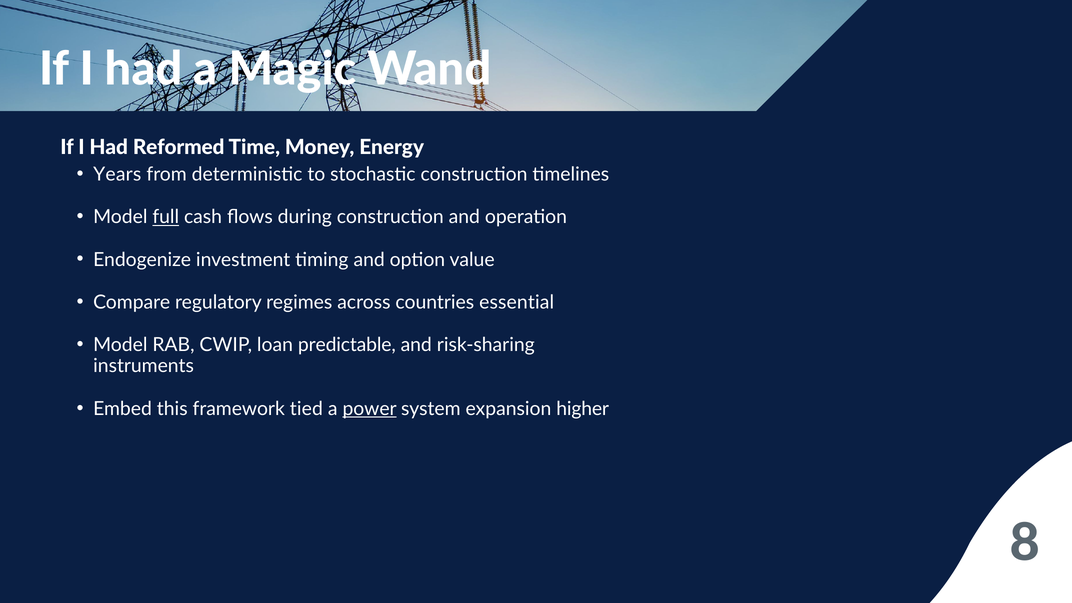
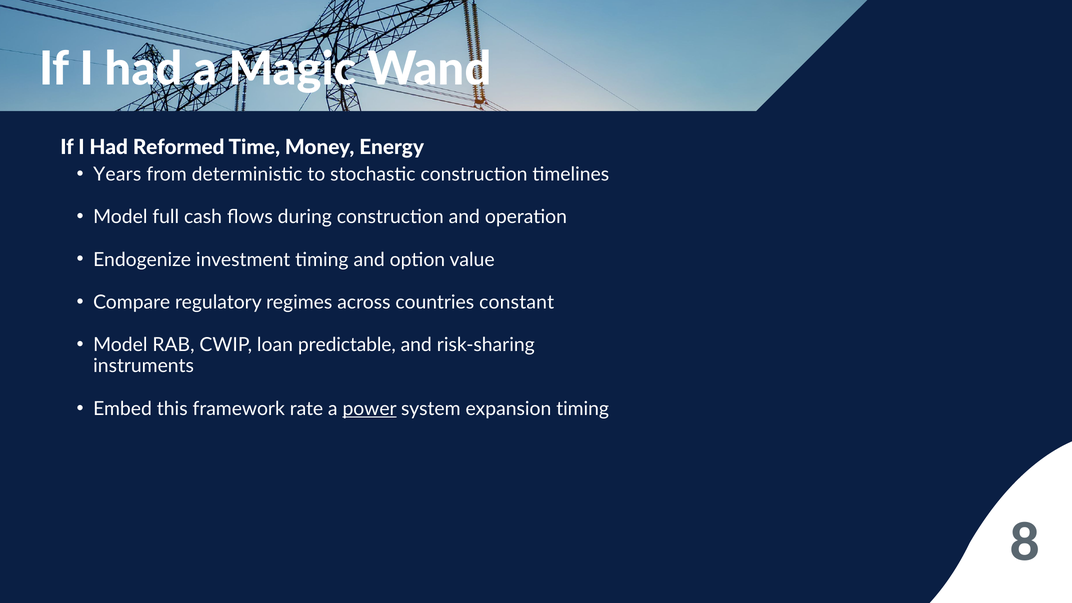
full underline: present -> none
essential: essential -> constant
tied: tied -> rate
expansion higher: higher -> timing
